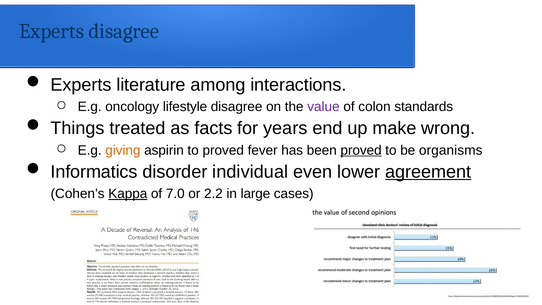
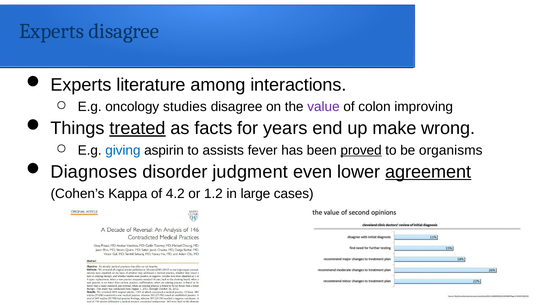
lifestyle: lifestyle -> studies
standards: standards -> improving
treated underline: none -> present
giving colour: orange -> blue
to proved: proved -> assists
Informatics: Informatics -> Diagnoses
individual: individual -> judgment
Kappa underline: present -> none
7.0: 7.0 -> 4.2
2.2: 2.2 -> 1.2
